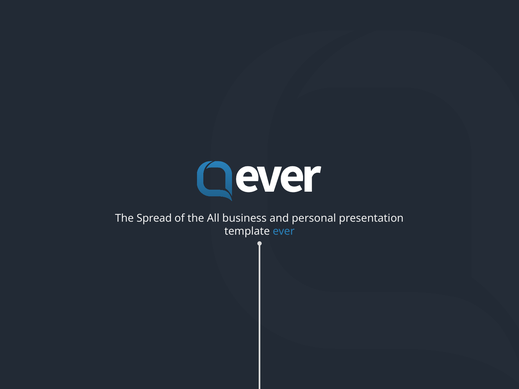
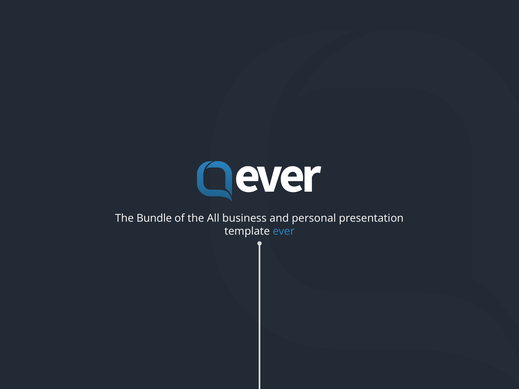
Spread: Spread -> Bundle
